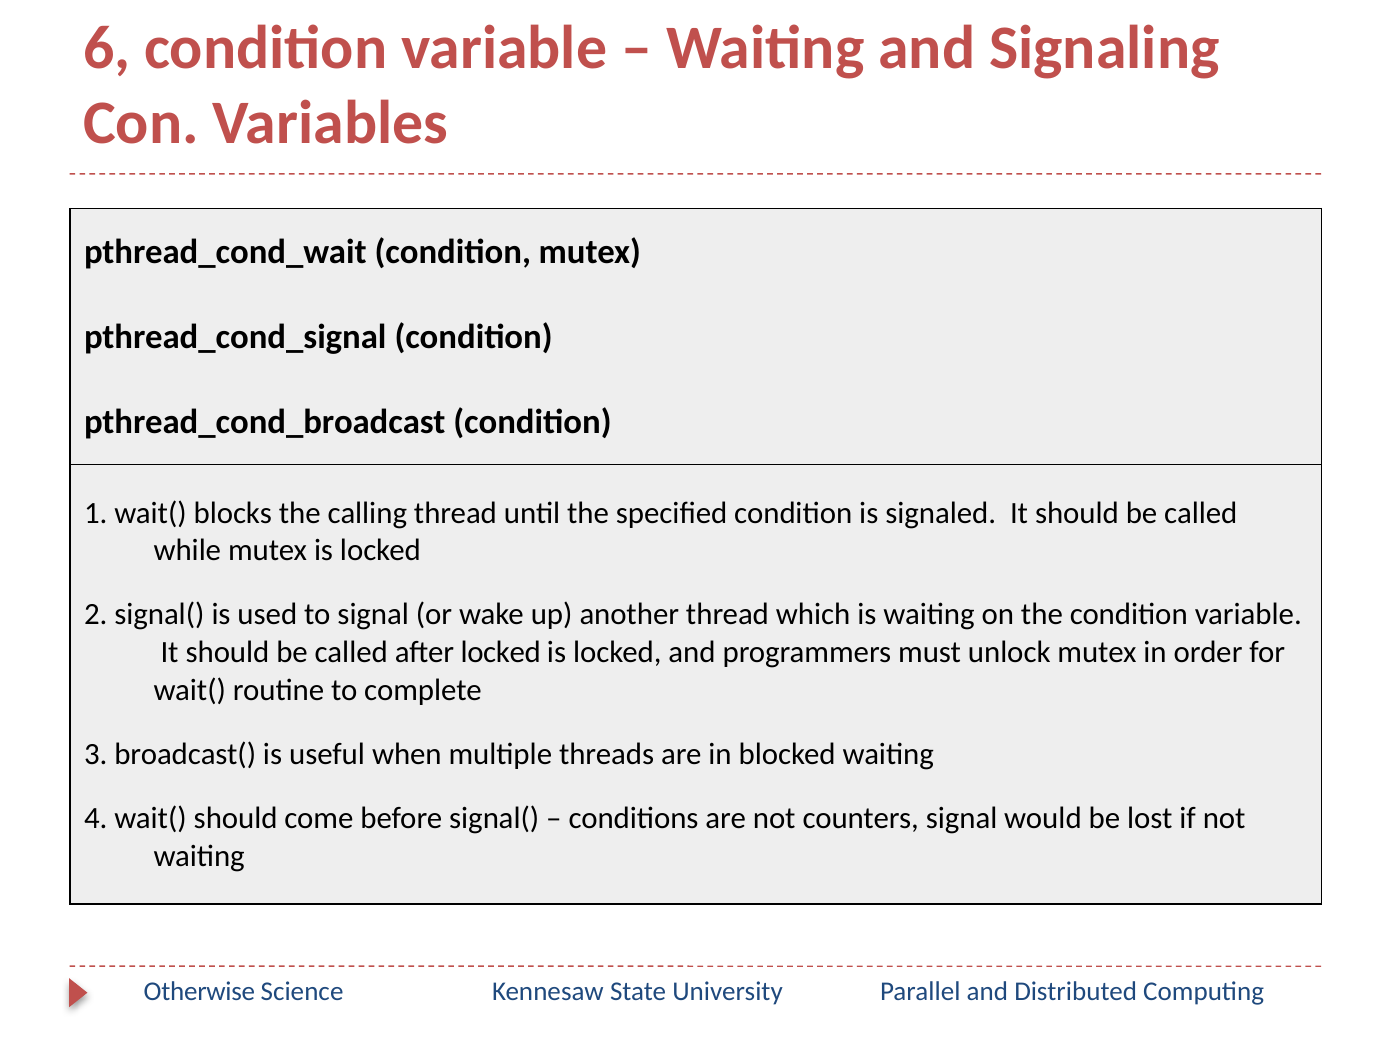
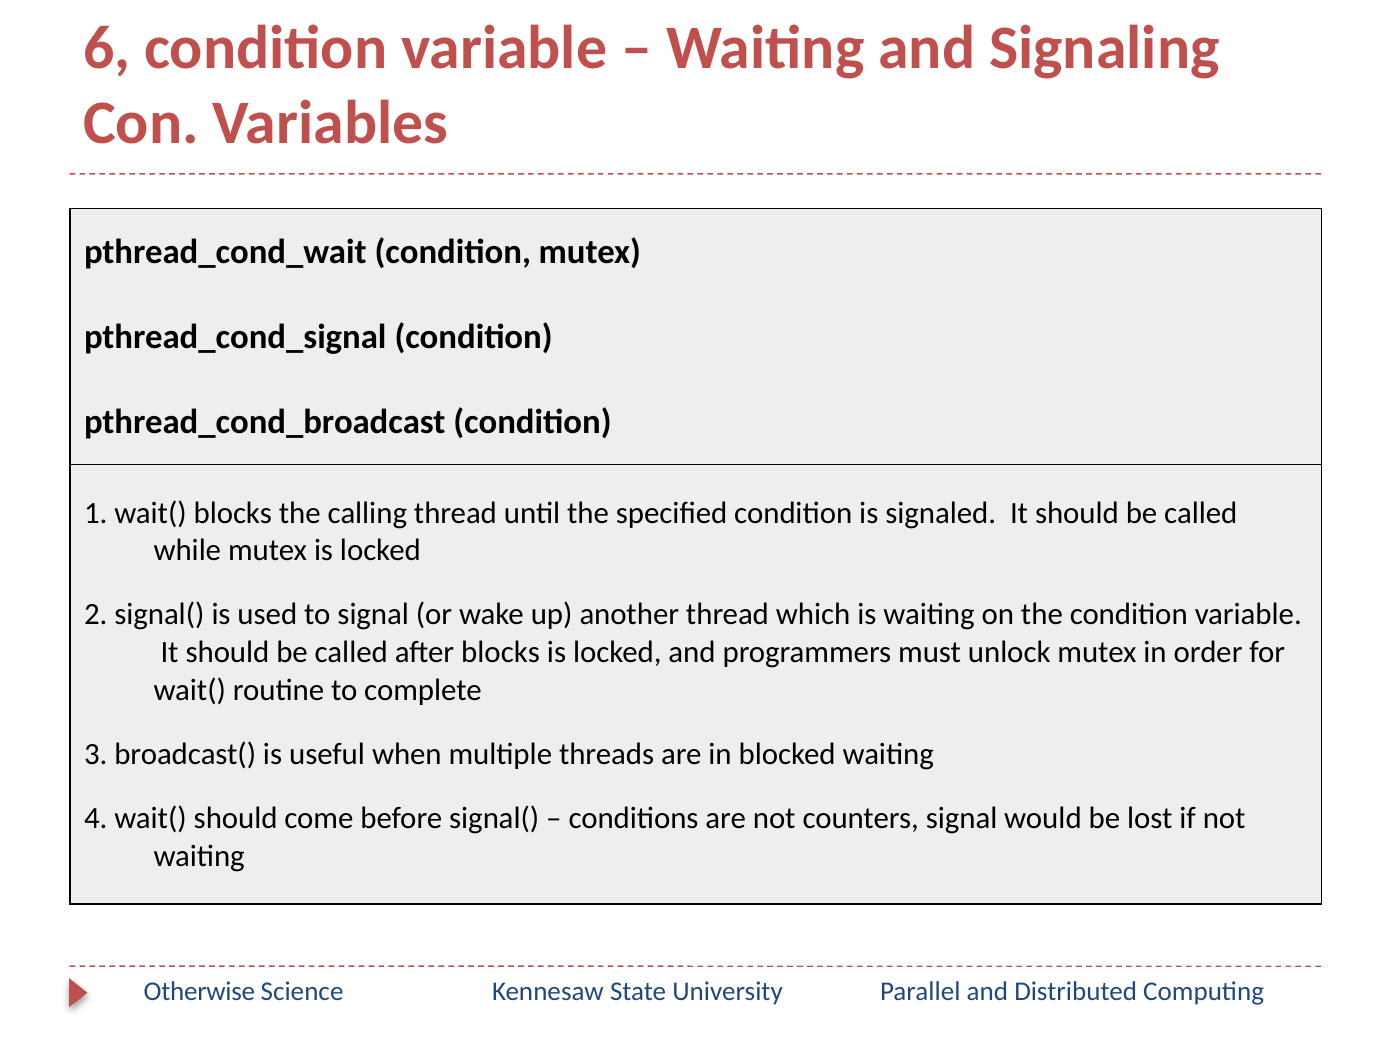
after locked: locked -> blocks
